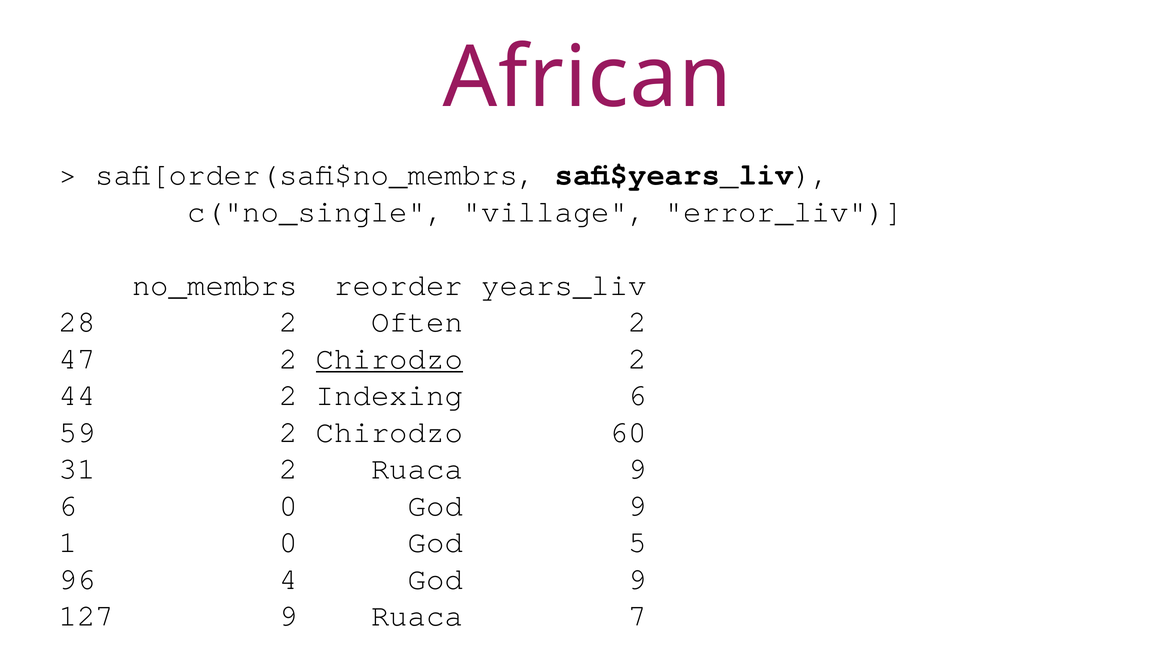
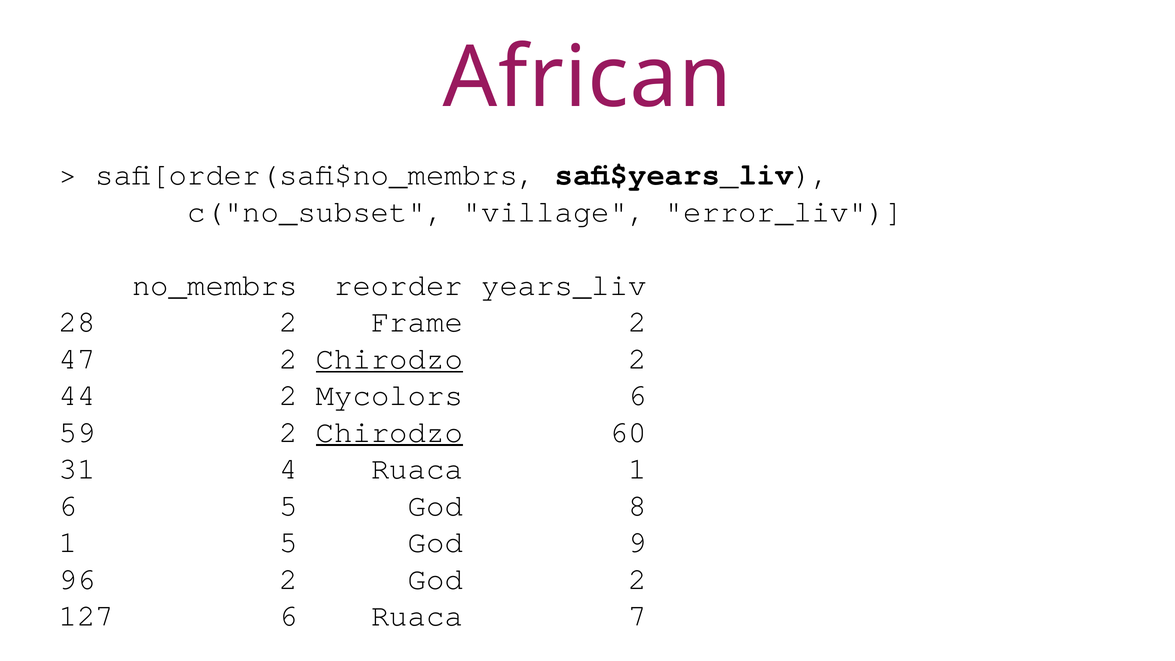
c("no_single: c("no_single -> c("no_subset
Often: Often -> Frame
Indexing: Indexing -> Mycolors
Chirodzo at (389, 432) underline: none -> present
31 2: 2 -> 4
Ruaca 9: 9 -> 1
6 0: 0 -> 5
9 at (637, 505): 9 -> 8
1 0: 0 -> 5
5: 5 -> 9
96 4: 4 -> 2
9 at (637, 579): 9 -> 2
127 9: 9 -> 6
